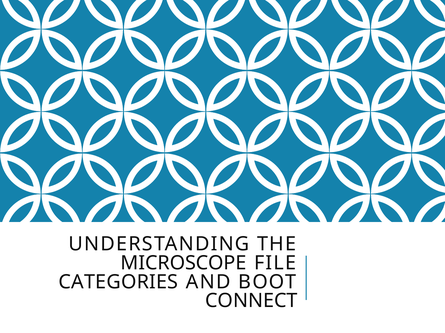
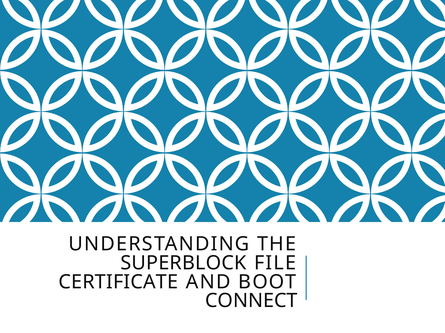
MICROSCOPE: MICROSCOPE -> SUPERBLOCK
CATEGORIES: CATEGORIES -> CERTIFICATE
